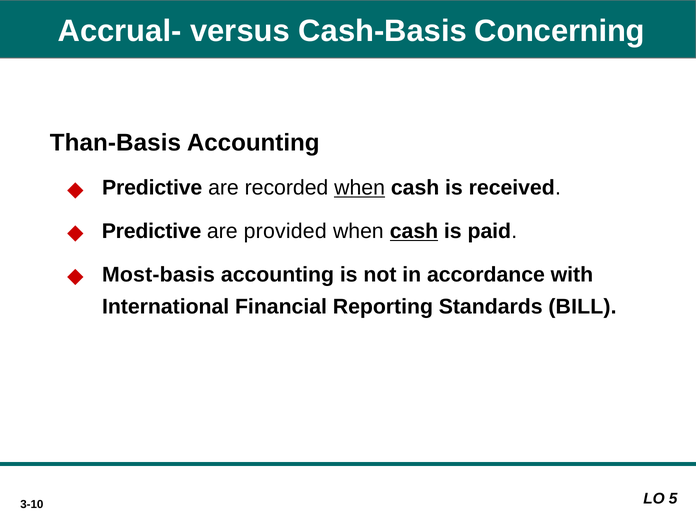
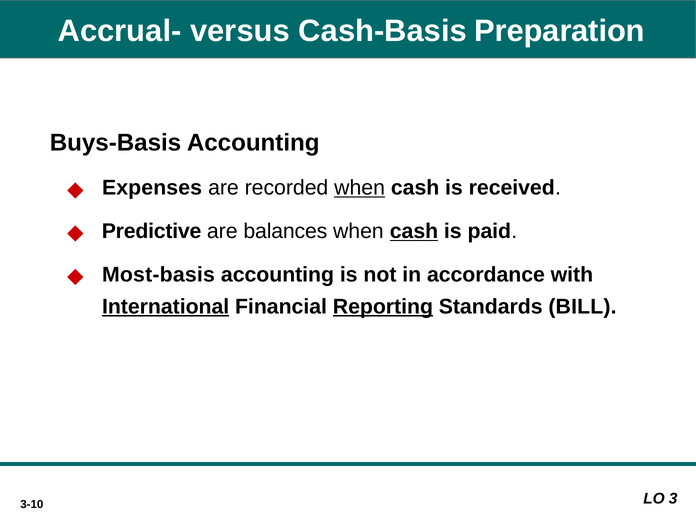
Concerning: Concerning -> Preparation
Than-Basis: Than-Basis -> Buys-Basis
Predictive at (152, 188): Predictive -> Expenses
provided: provided -> balances
International underline: none -> present
Reporting underline: none -> present
5: 5 -> 3
